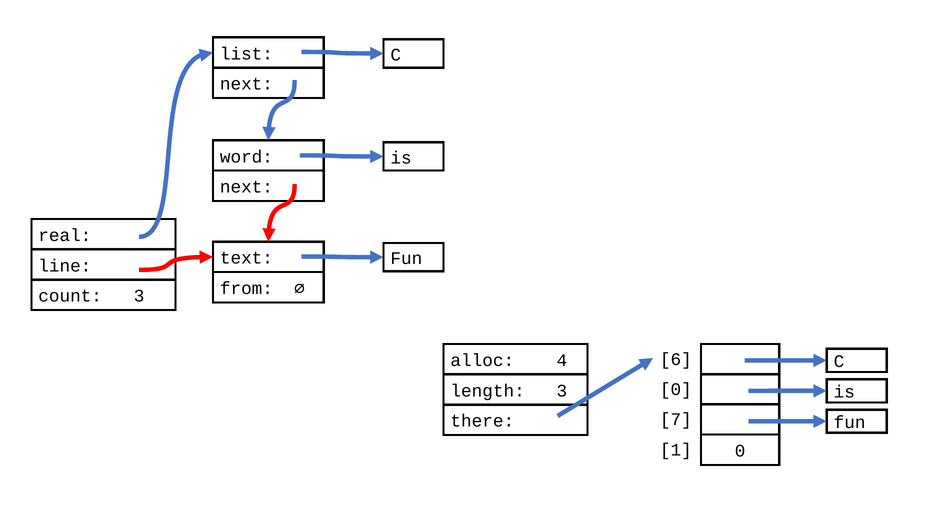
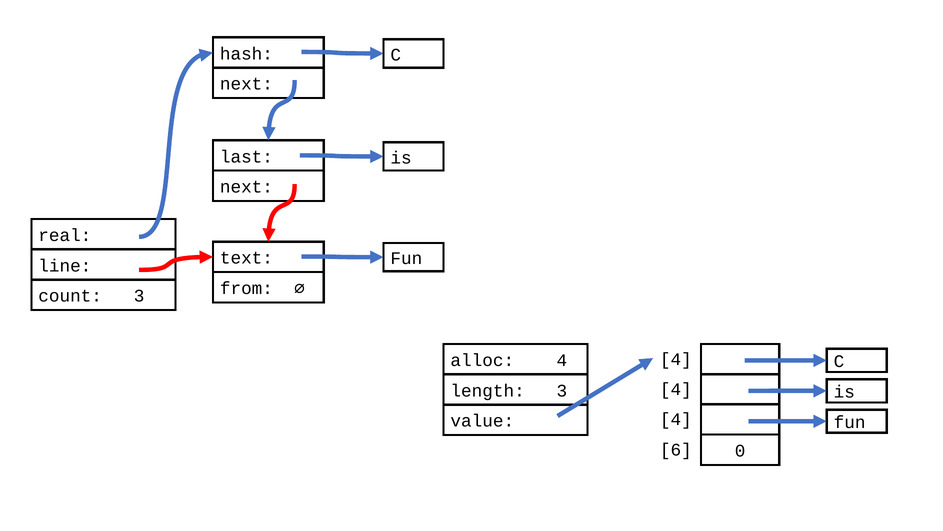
list: list -> hash
word: word -> last
6 at (676, 359): 6 -> 4
0 at (676, 389): 0 -> 4
7 at (676, 419): 7 -> 4
there: there -> value
1: 1 -> 6
